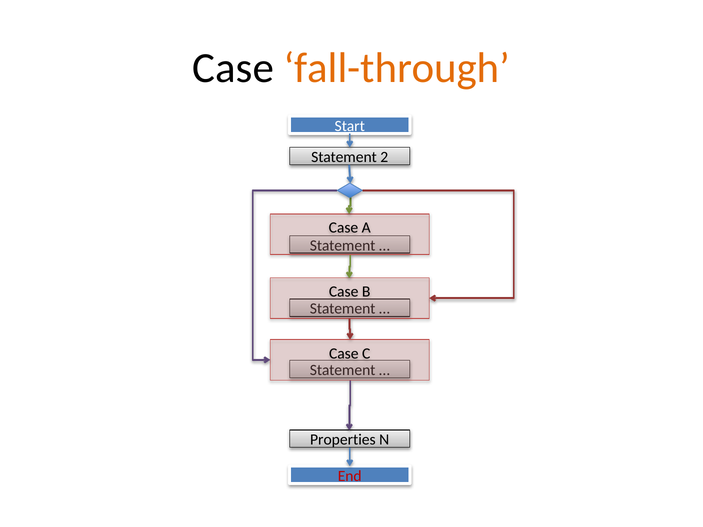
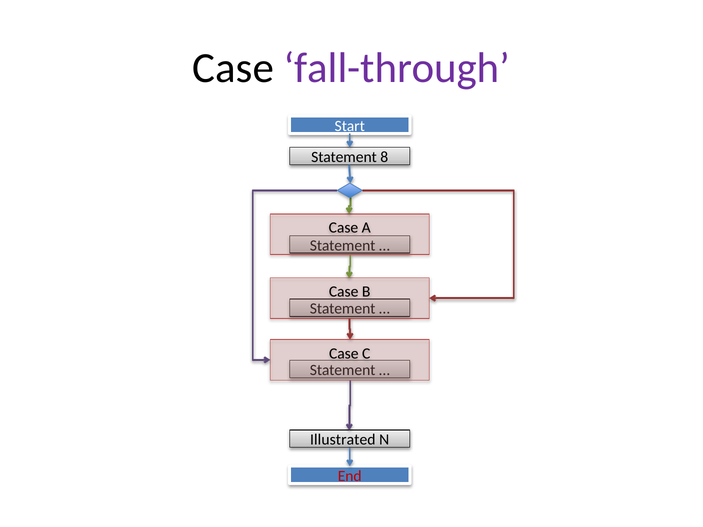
fall-through colour: orange -> purple
2: 2 -> 8
Properties: Properties -> Illustrated
